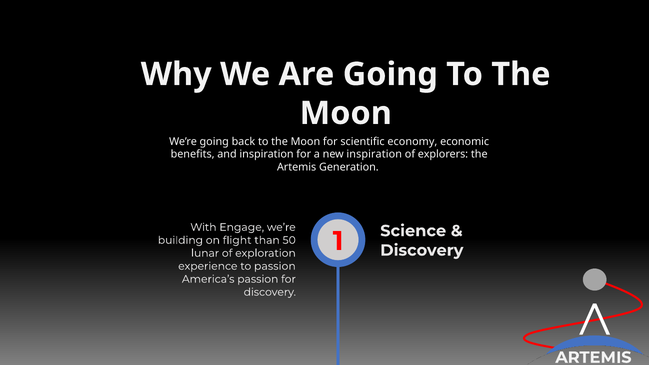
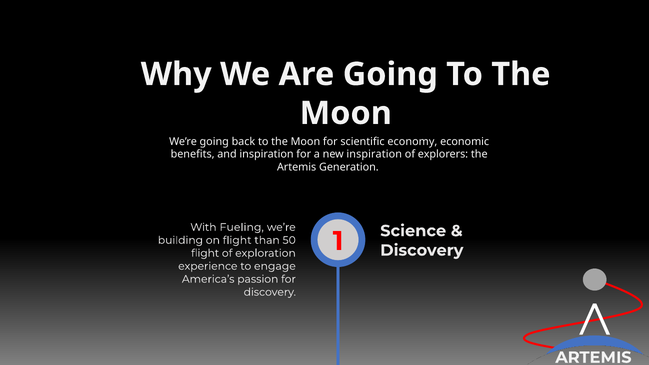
Engage: Engage -> Fueling
lunar at (205, 253): lunar -> flight
to passion: passion -> engage
